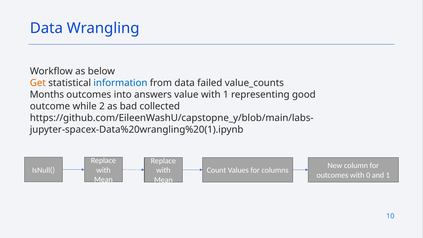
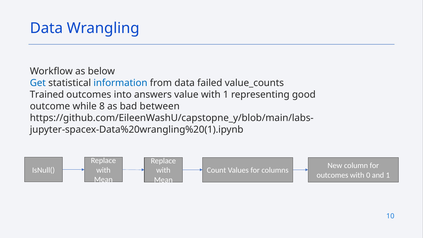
Get colour: orange -> blue
Months: Months -> Trained
2: 2 -> 8
collected: collected -> between
